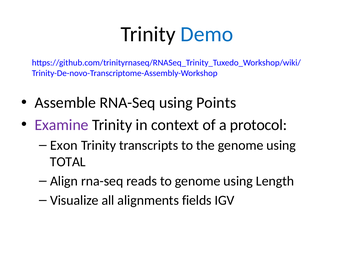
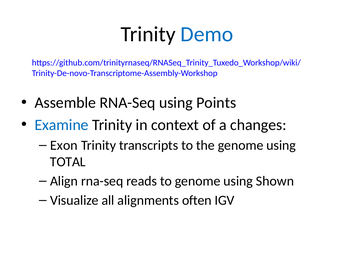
Examine colour: purple -> blue
protocol: protocol -> changes
Length: Length -> Shown
fields: fields -> often
